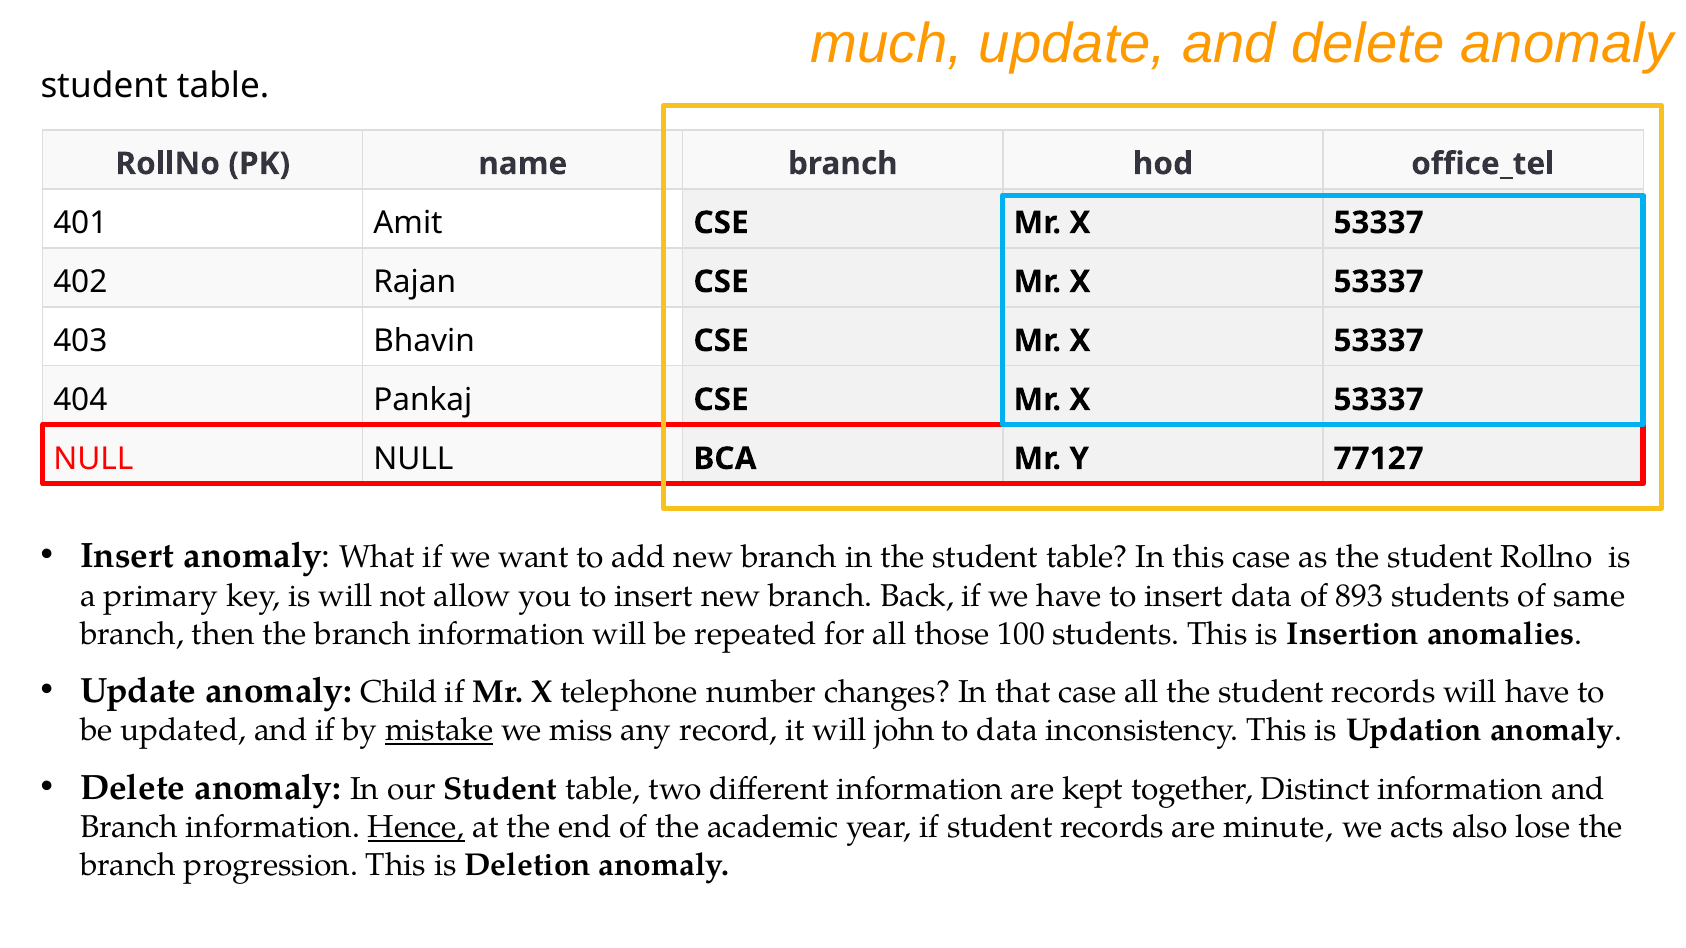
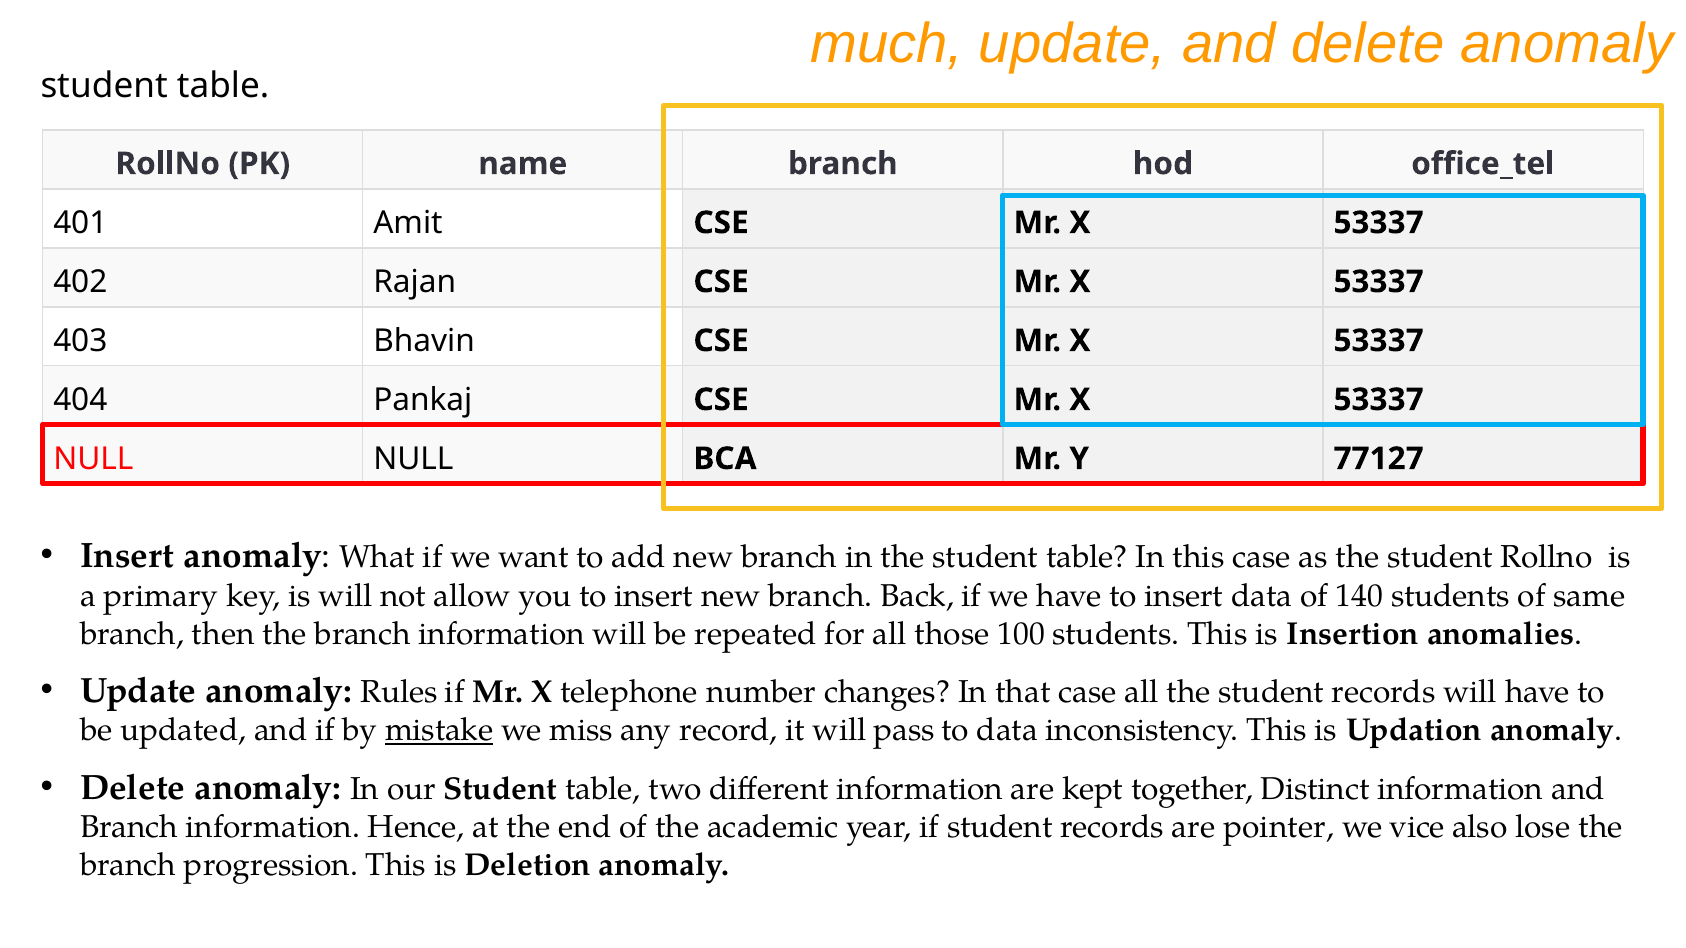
893: 893 -> 140
Child: Child -> Rules
john: john -> pass
Hence underline: present -> none
minute: minute -> pointer
acts: acts -> vice
